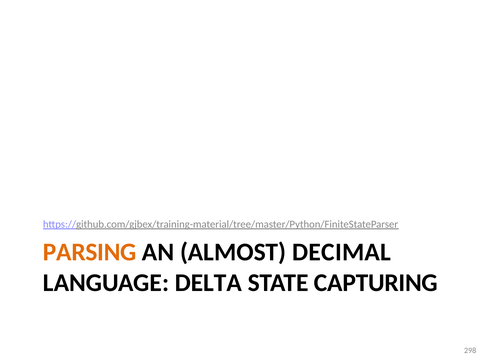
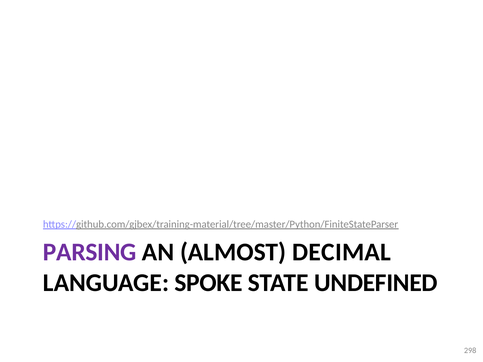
PARSING colour: orange -> purple
DELTA: DELTA -> SPOKE
CAPTURING: CAPTURING -> UNDEFINED
